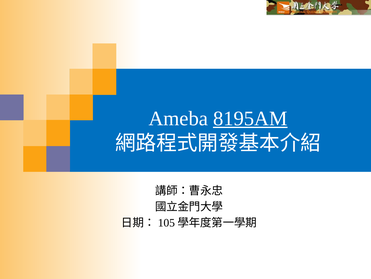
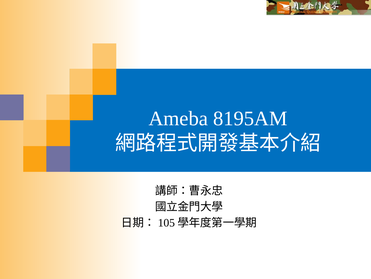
8195AM underline: present -> none
